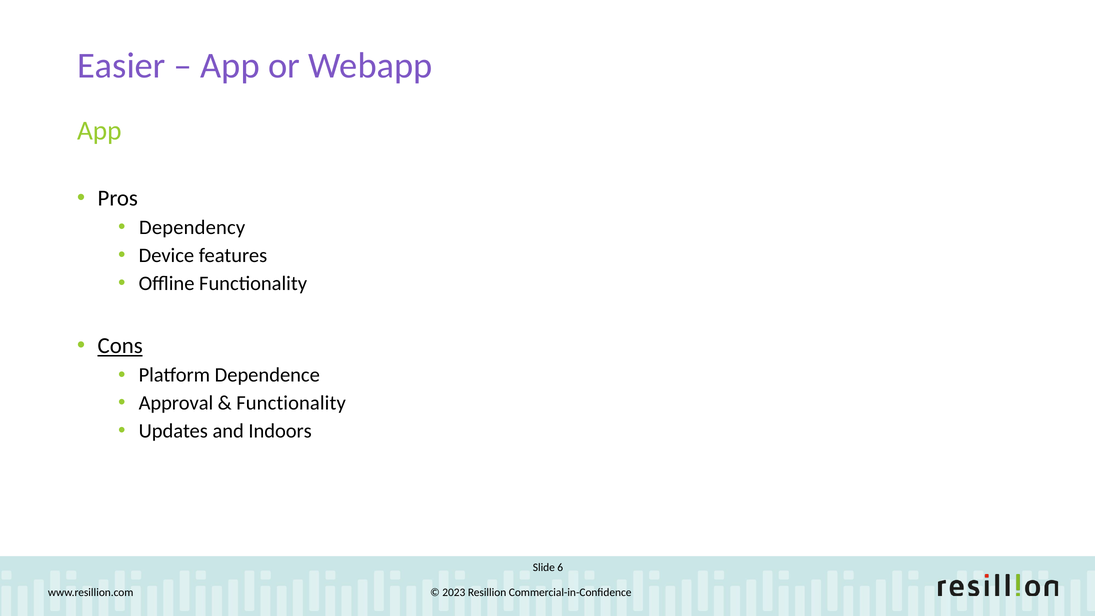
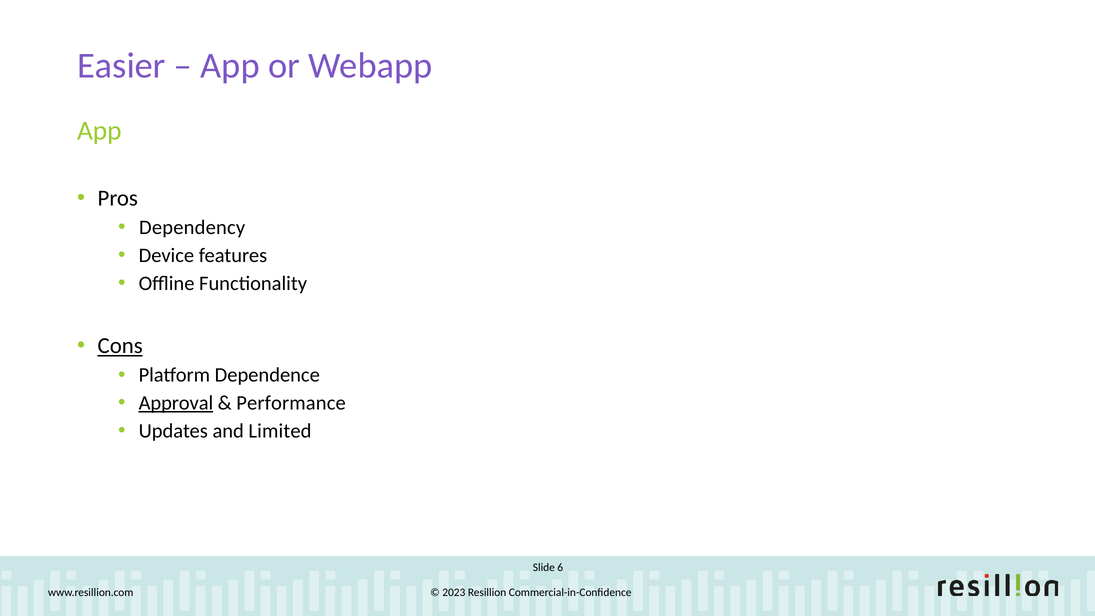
Approval underline: none -> present
Functionality at (291, 403): Functionality -> Performance
Indoors: Indoors -> Limited
